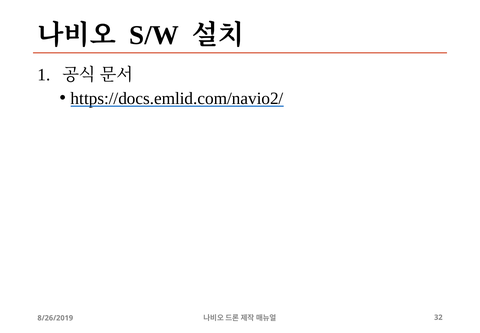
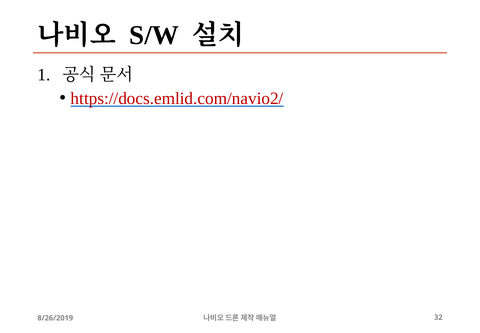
https://docs.emlid.com/navio2/ colour: black -> red
